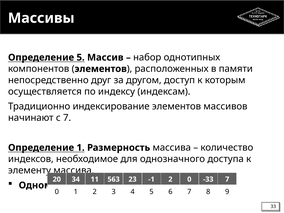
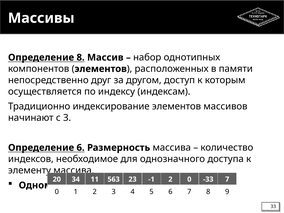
Определение 5: 5 -> 8
с 7: 7 -> 3
Определение 1: 1 -> 6
